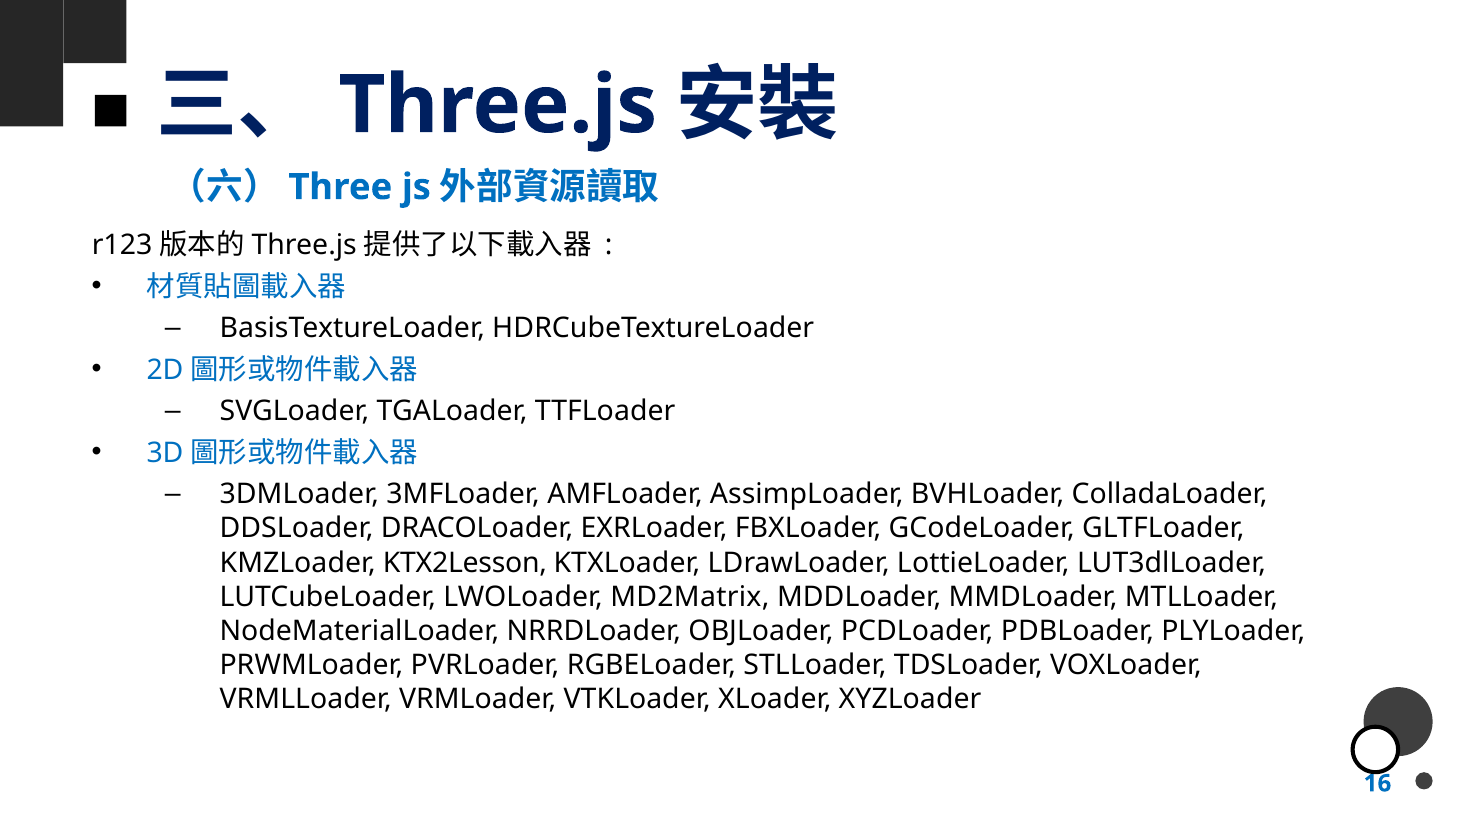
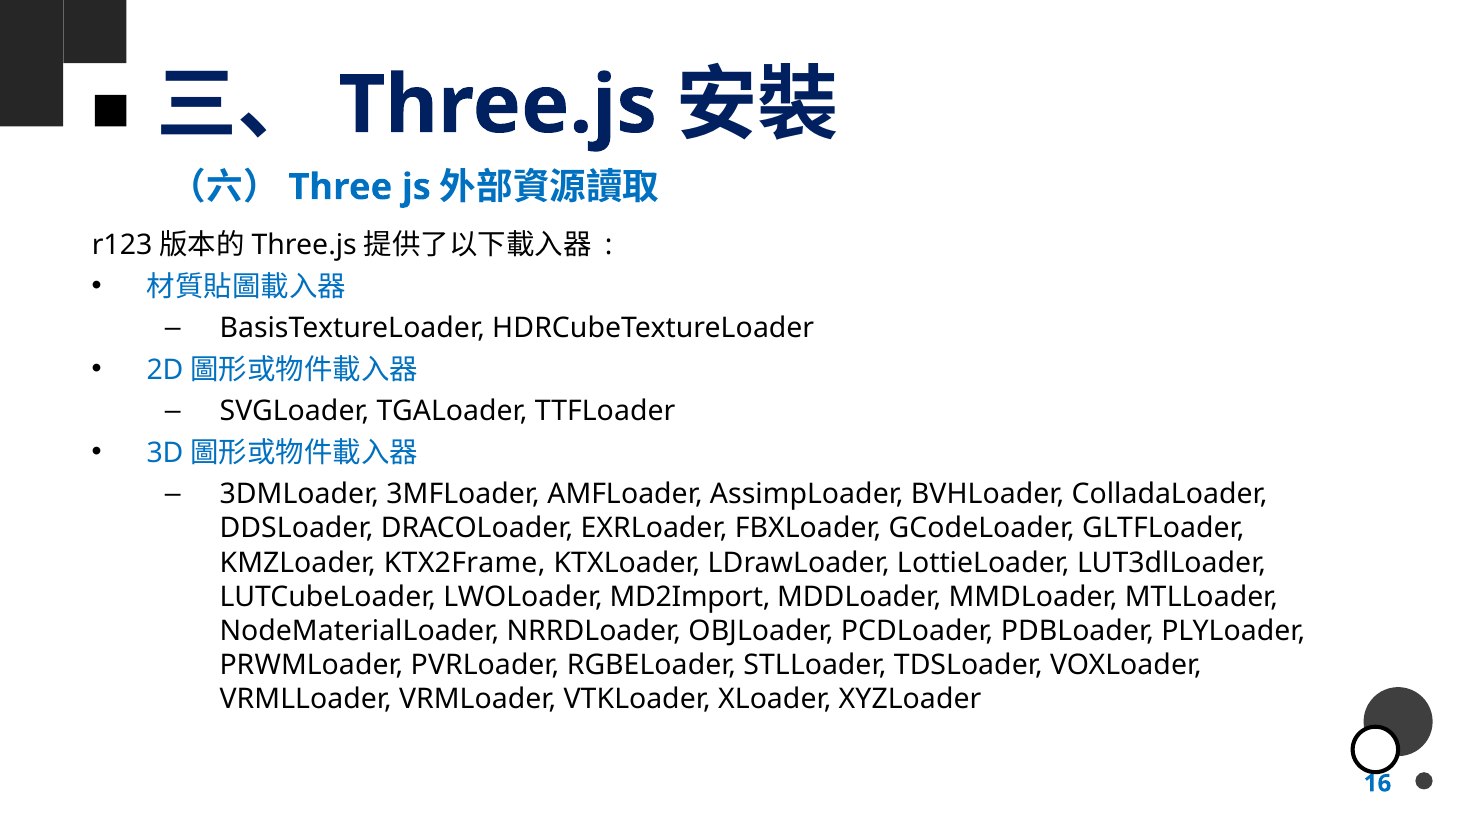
KTX2Lesson: KTX2Lesson -> KTX2Frame
MD2Matrix: MD2Matrix -> MD2Import
